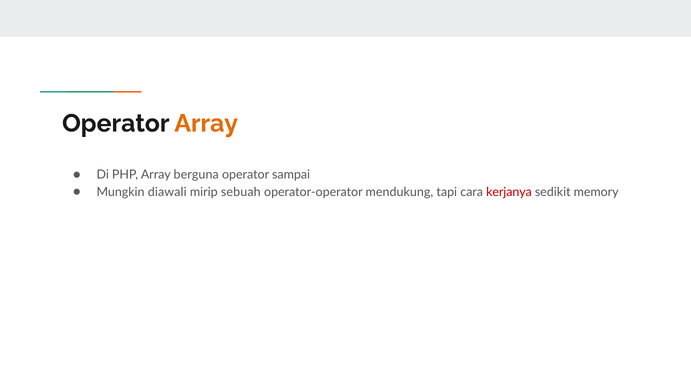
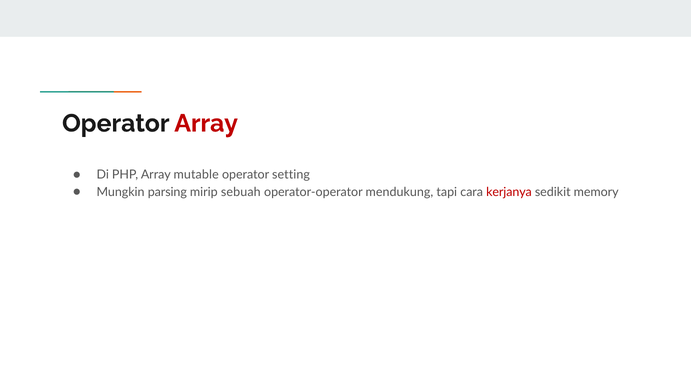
Array at (206, 123) colour: orange -> red
berguna: berguna -> mutable
sampai: sampai -> setting
diawali: diawali -> parsing
